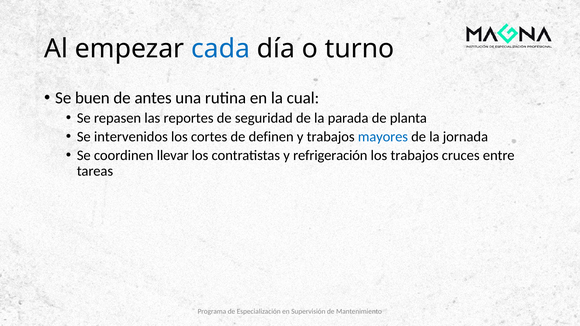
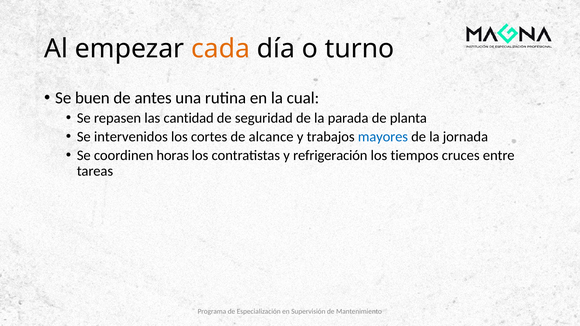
cada colour: blue -> orange
reportes: reportes -> cantidad
definen: definen -> alcance
llevar: llevar -> horas
los trabajos: trabajos -> tiempos
